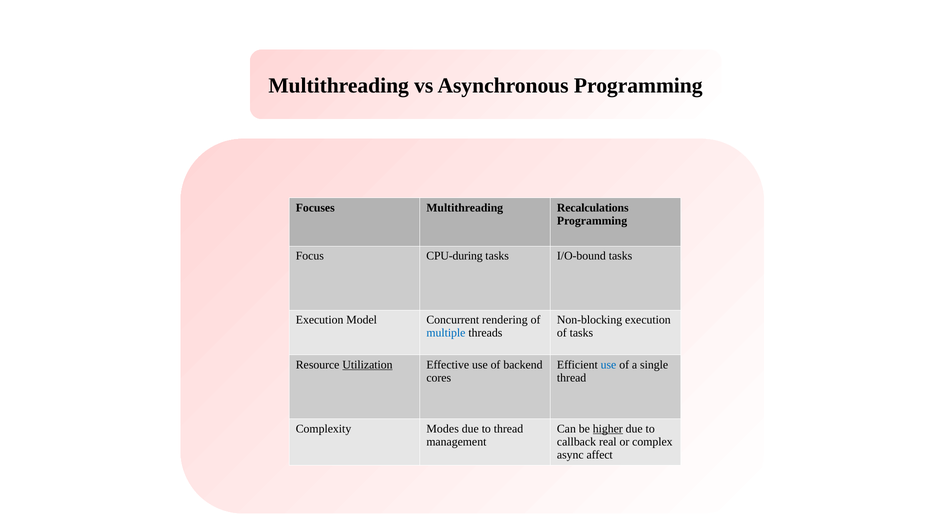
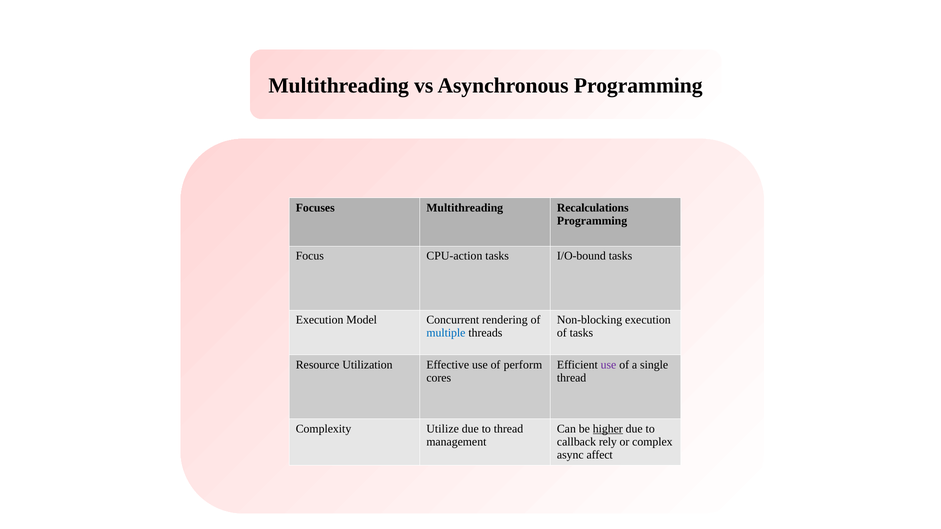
CPU-during: CPU-during -> CPU-action
Utilization underline: present -> none
backend: backend -> perform
use at (608, 365) colour: blue -> purple
Modes: Modes -> Utilize
real: real -> rely
